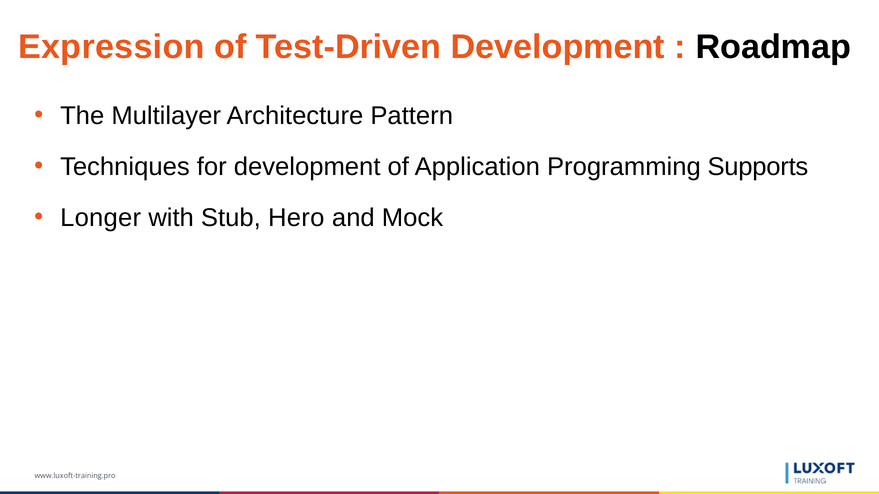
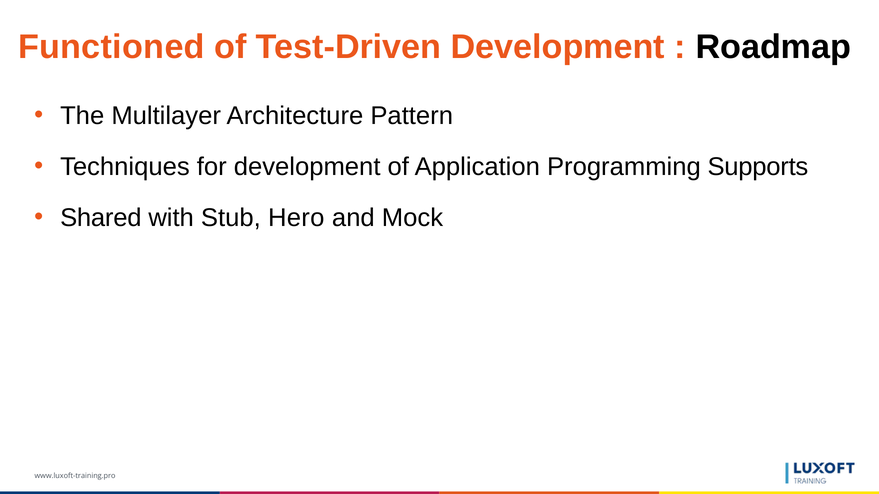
Expression: Expression -> Functioned
Longer: Longer -> Shared
